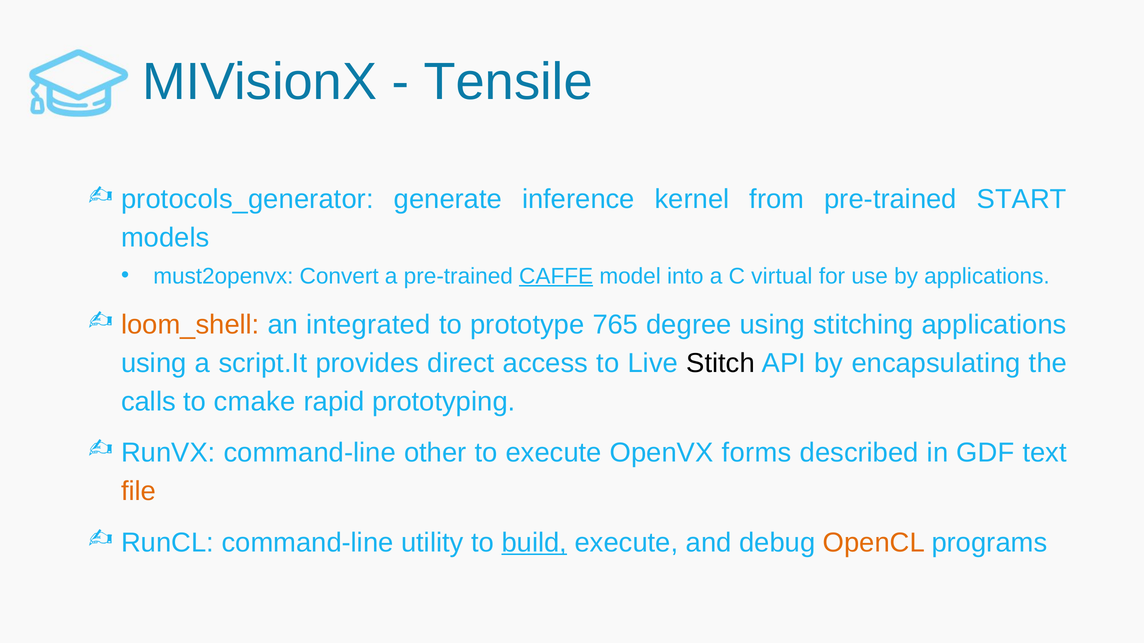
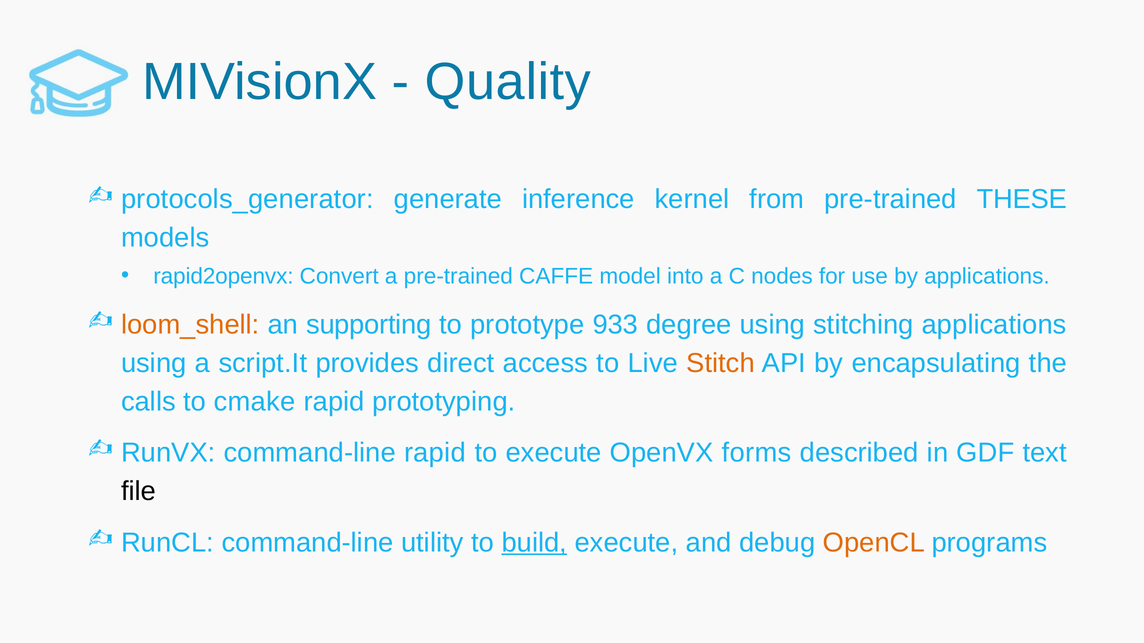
Tensile: Tensile -> Quality
START: START -> THESE
must2openvx: must2openvx -> rapid2openvx
CAFFE underline: present -> none
virtual: virtual -> nodes
integrated: integrated -> supporting
765: 765 -> 933
Stitch colour: black -> orange
command-line other: other -> rapid
file colour: orange -> black
